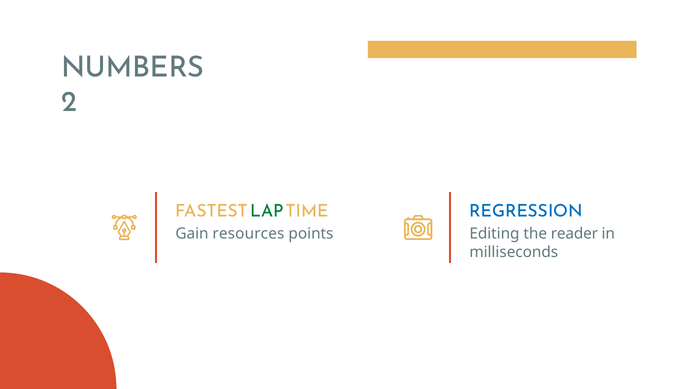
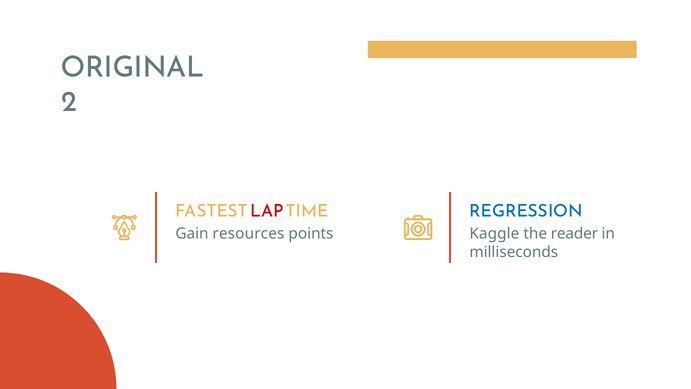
NUMBERS: NUMBERS -> ORIGINAL
LAP colour: green -> red
Editing: Editing -> Kaggle
